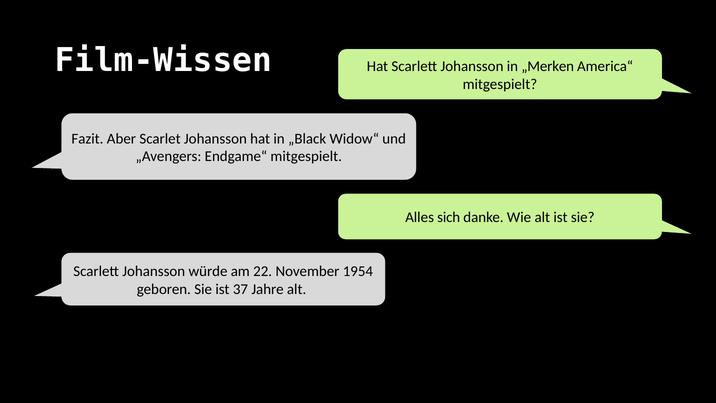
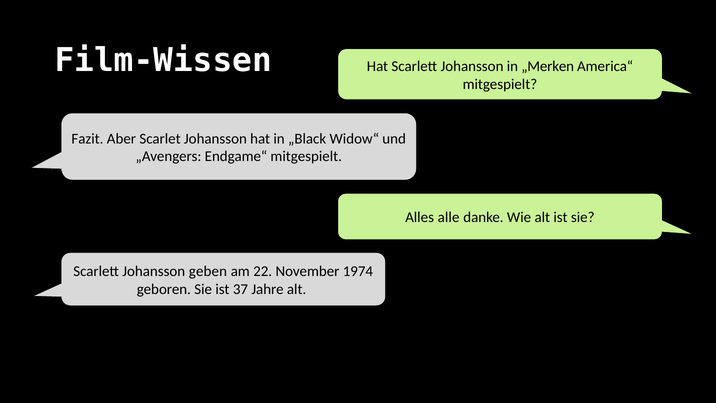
sich: sich -> alle
würde: würde -> geben
1954: 1954 -> 1974
